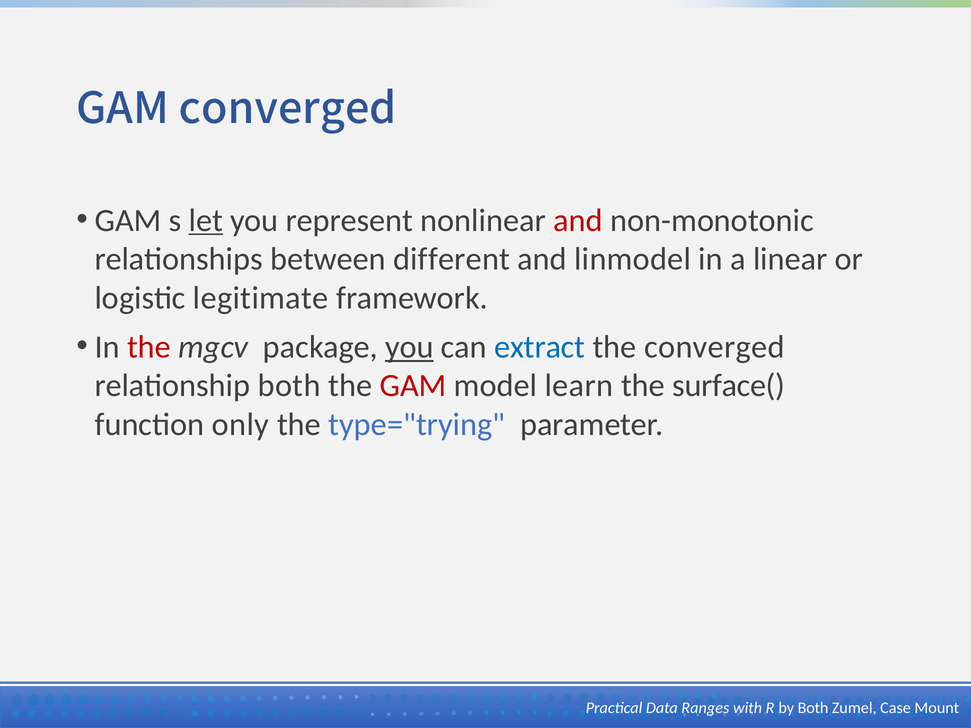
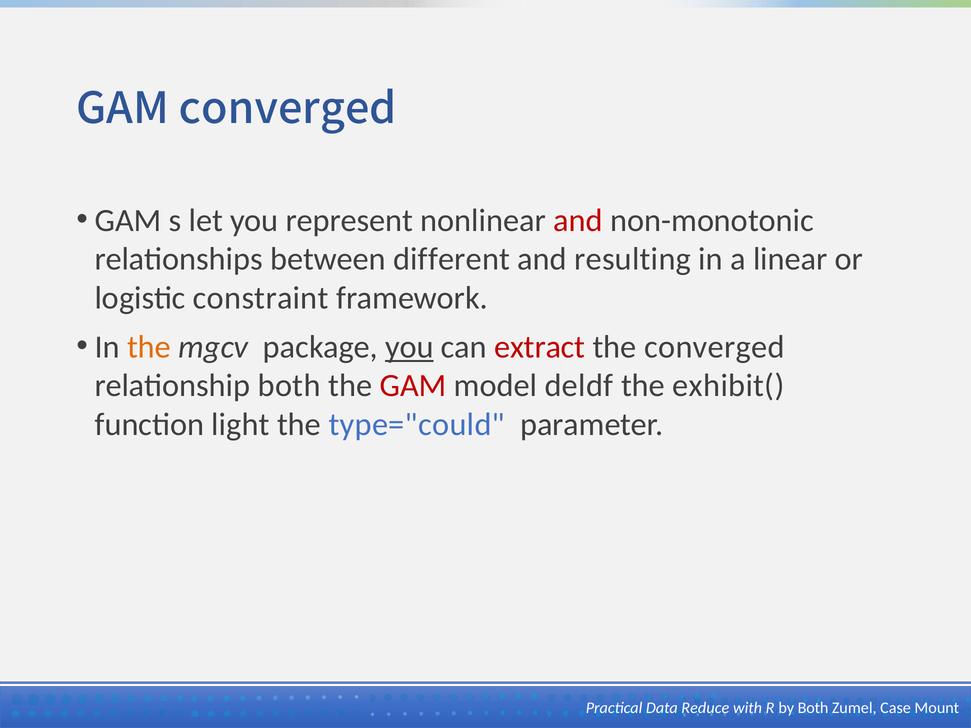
let underline: present -> none
linmodel: linmodel -> resulting
legitimate: legitimate -> constraint
the at (149, 347) colour: red -> orange
extract colour: blue -> red
learn: learn -> deldf
surface(: surface( -> exhibit(
only: only -> light
type="trying: type="trying -> type="could
Ranges: Ranges -> Reduce
